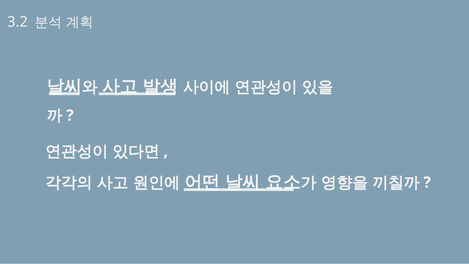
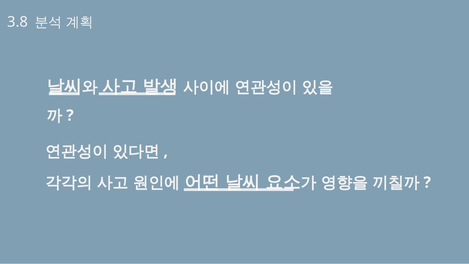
3.2: 3.2 -> 3.8
